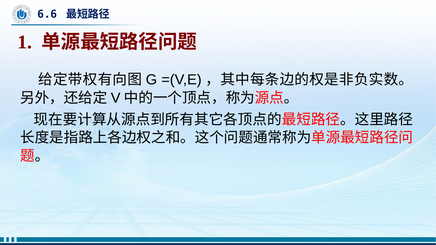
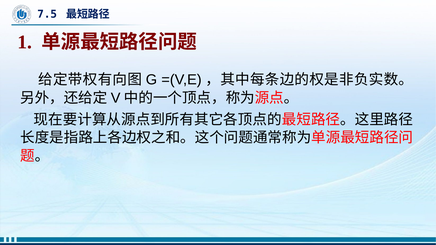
6.6: 6.6 -> 7.5
